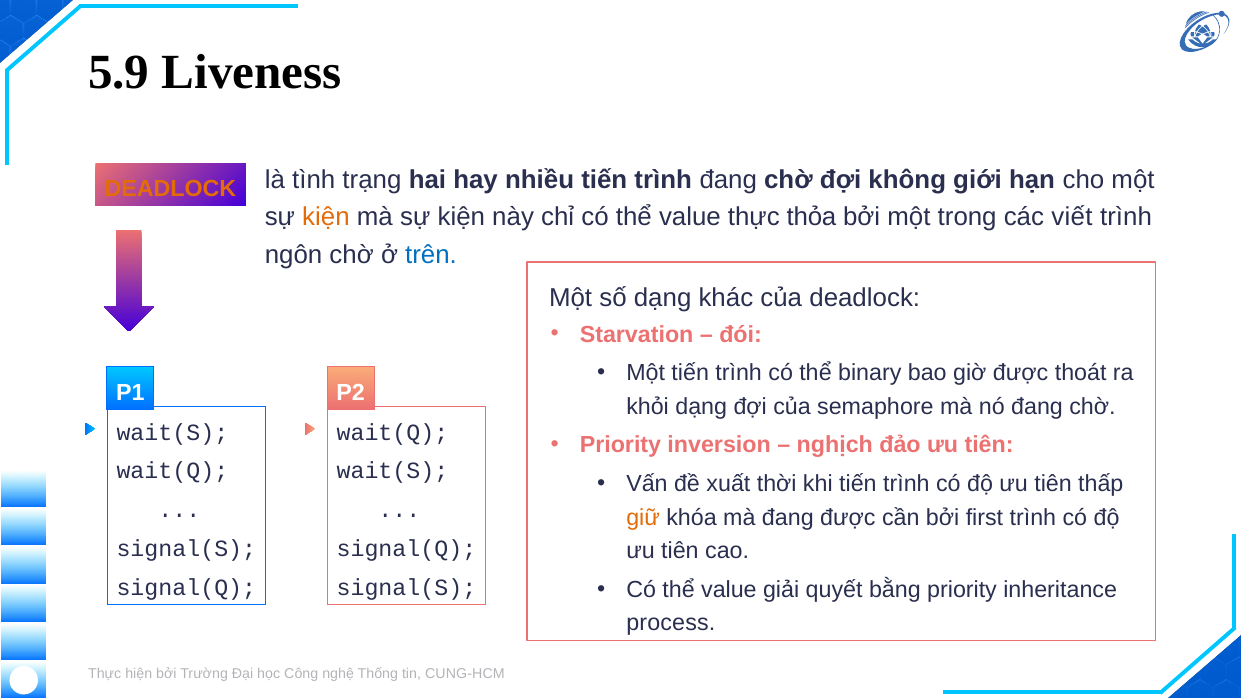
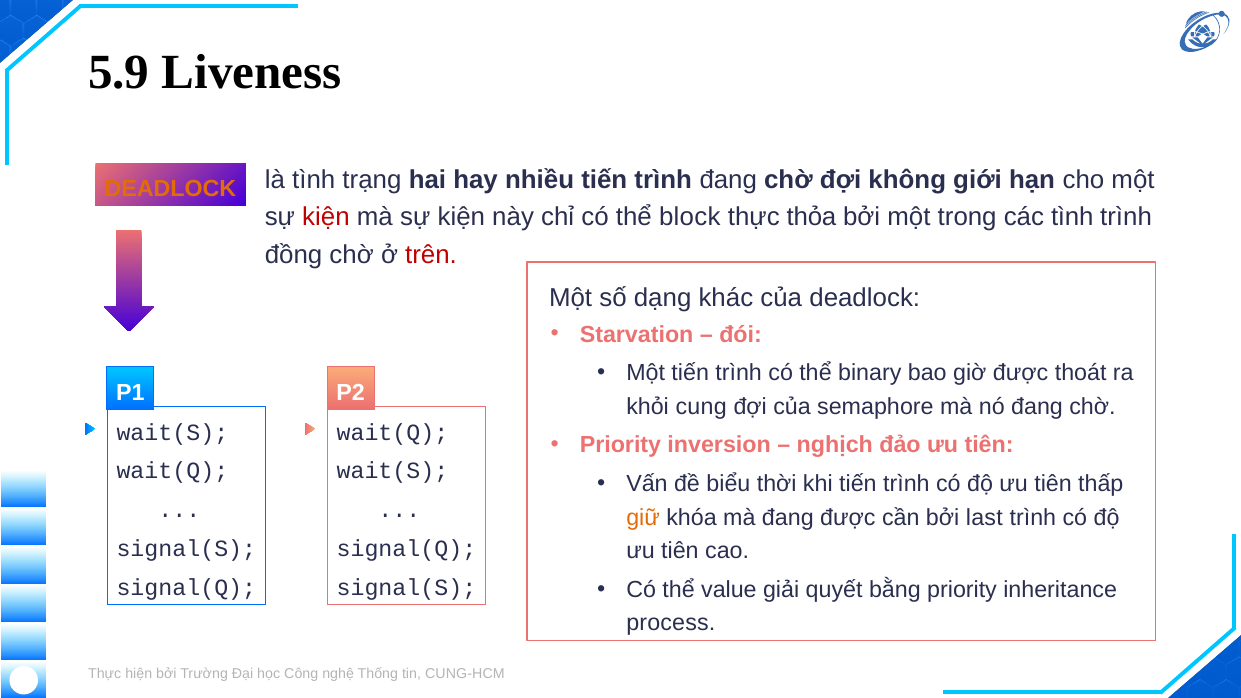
kiện at (326, 217) colour: orange -> red
chỉ có thể value: value -> block
các viết: viết -> tình
ngôn: ngôn -> đồng
trên colour: blue -> red
khỏi dạng: dạng -> cung
xuất: xuất -> biểu
first: first -> last
